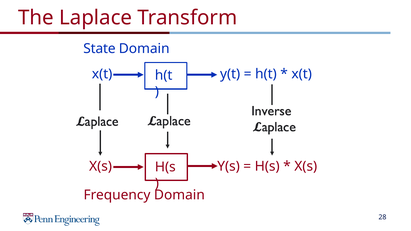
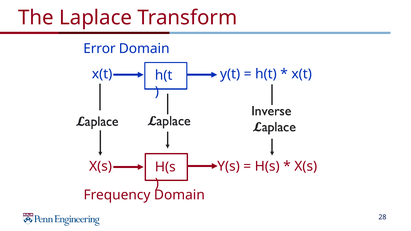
State: State -> Error
